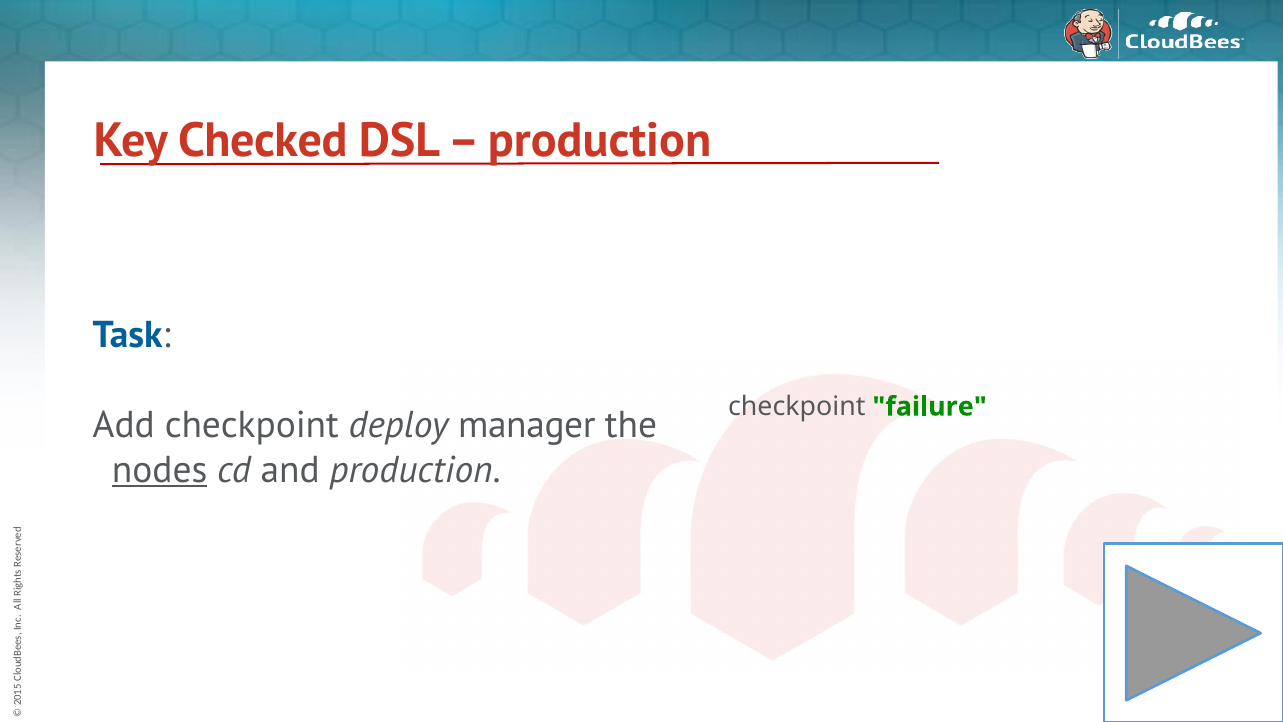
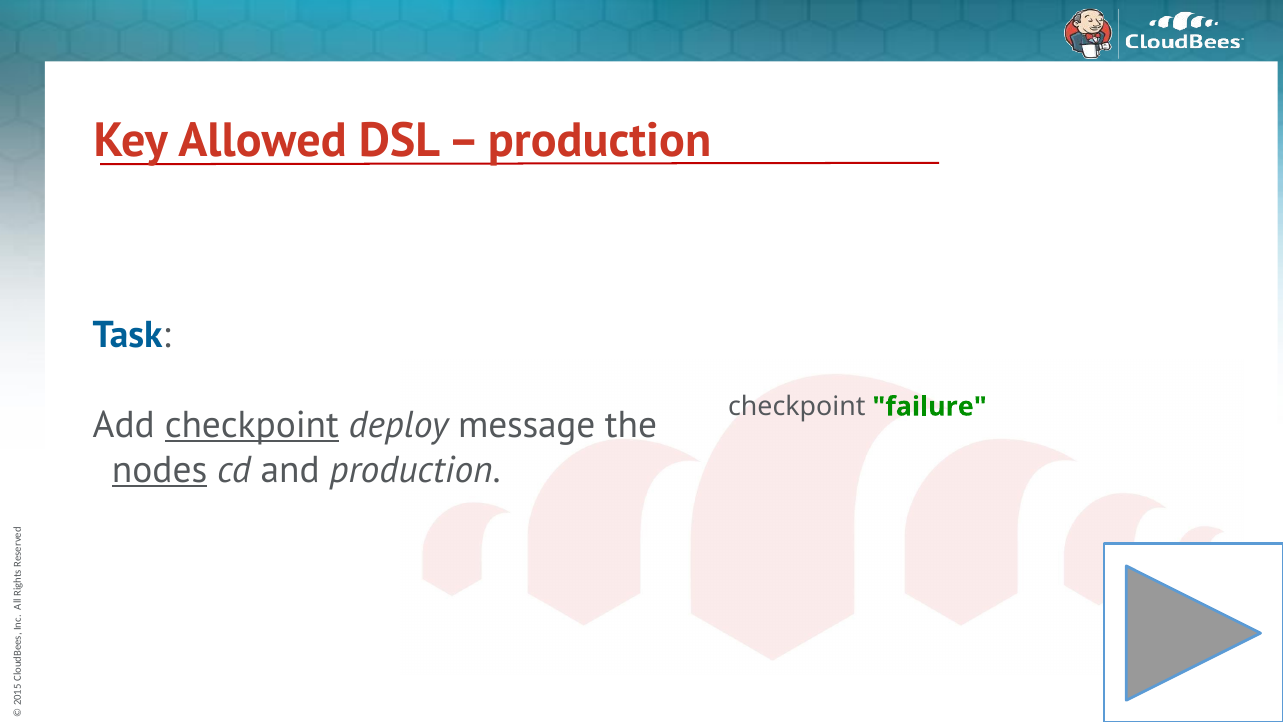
Checked: Checked -> Allowed
checkpoint at (252, 425) underline: none -> present
manager: manager -> message
